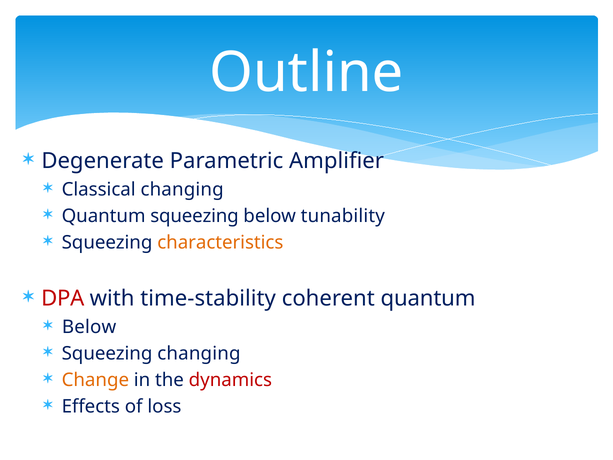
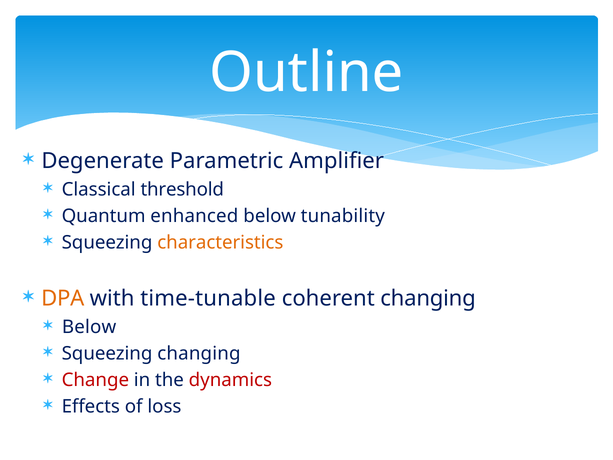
Classical changing: changing -> threshold
Quantum squeezing: squeezing -> enhanced
DPA colour: red -> orange
time-stability: time-stability -> time-tunable
coherent quantum: quantum -> changing
Change colour: orange -> red
